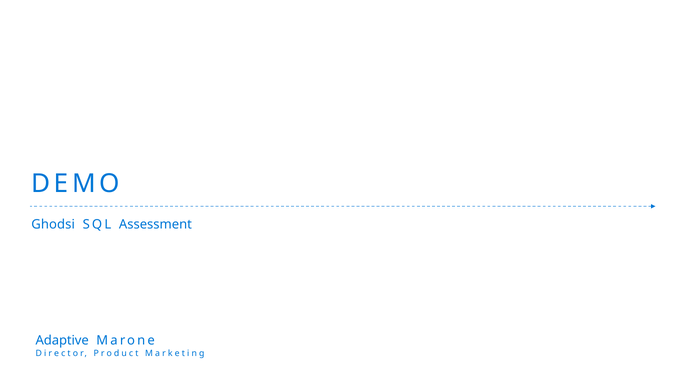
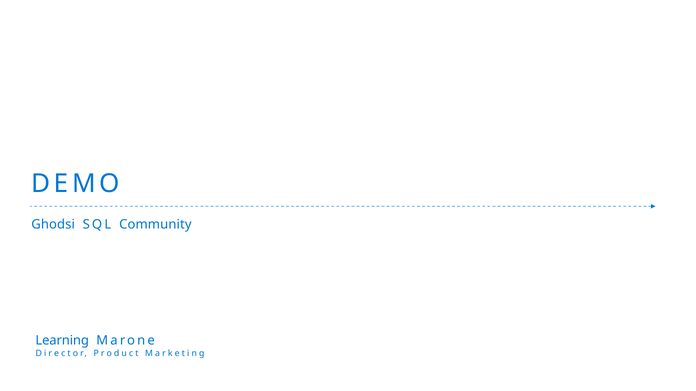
Assessment: Assessment -> Community
Adaptive: Adaptive -> Learning
